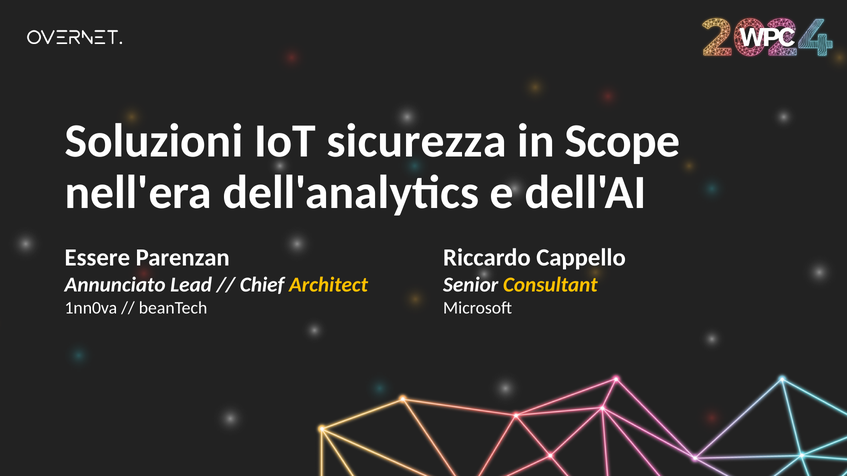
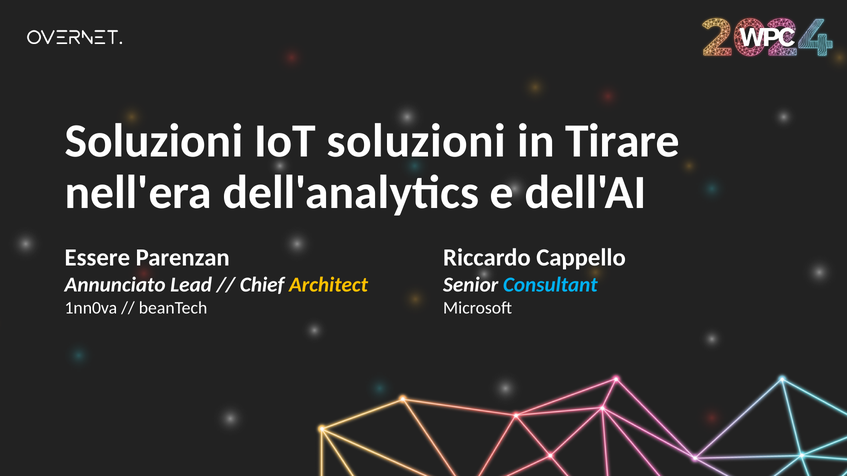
IoT sicurezza: sicurezza -> soluzioni
Scope: Scope -> Tirare
Consultant colour: yellow -> light blue
